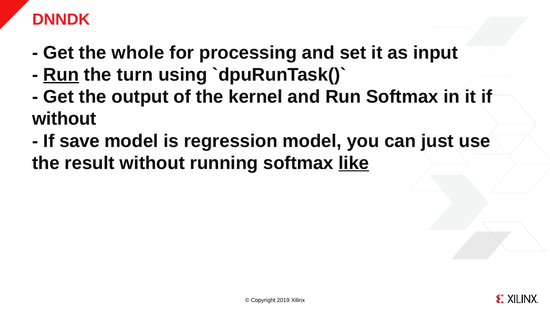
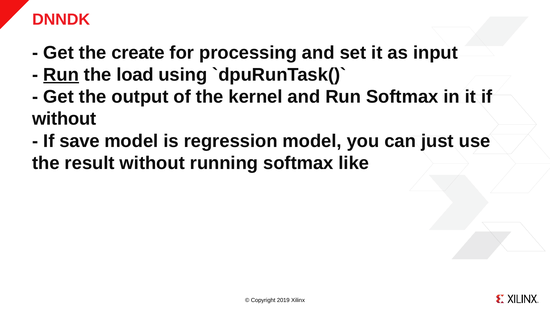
whole: whole -> create
turn: turn -> load
like underline: present -> none
